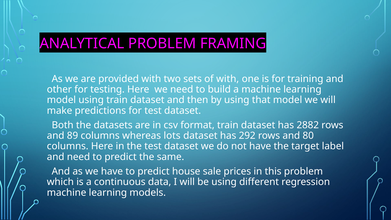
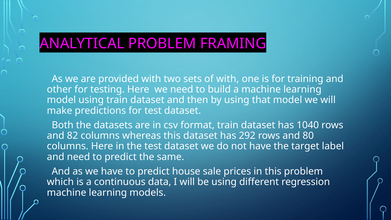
2882: 2882 -> 1040
89: 89 -> 82
whereas lots: lots -> this
